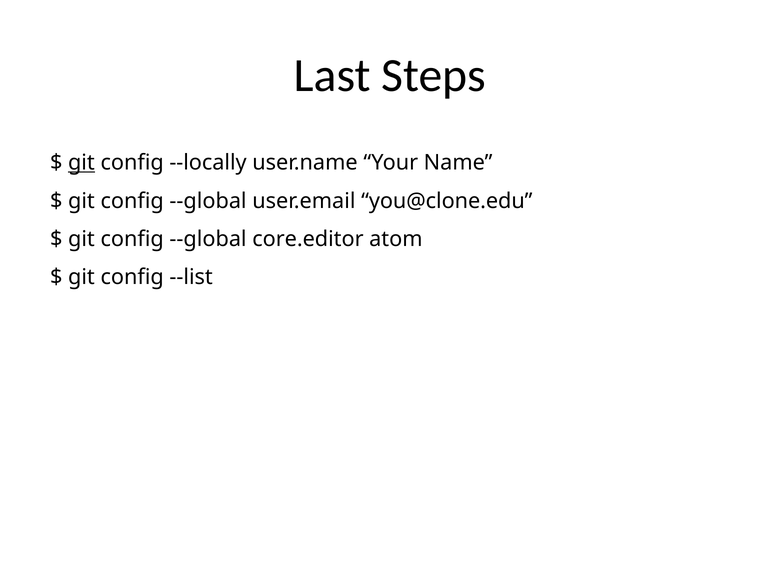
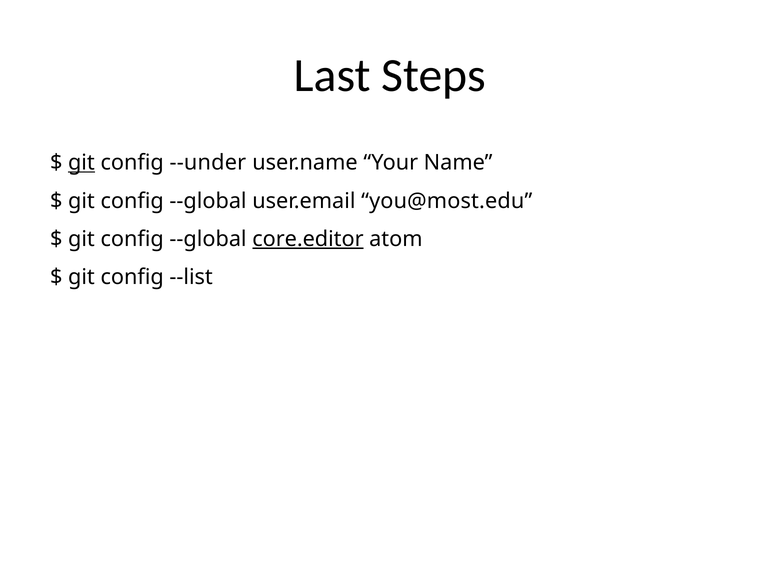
--locally: --locally -> --under
you@clone.edu: you@clone.edu -> you@most.edu
core.editor underline: none -> present
